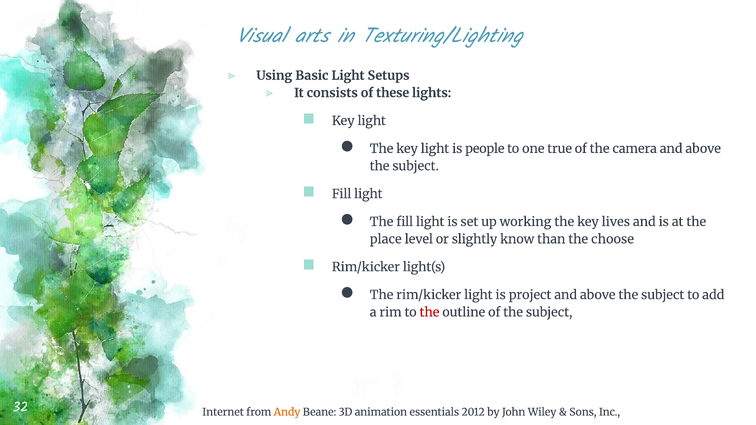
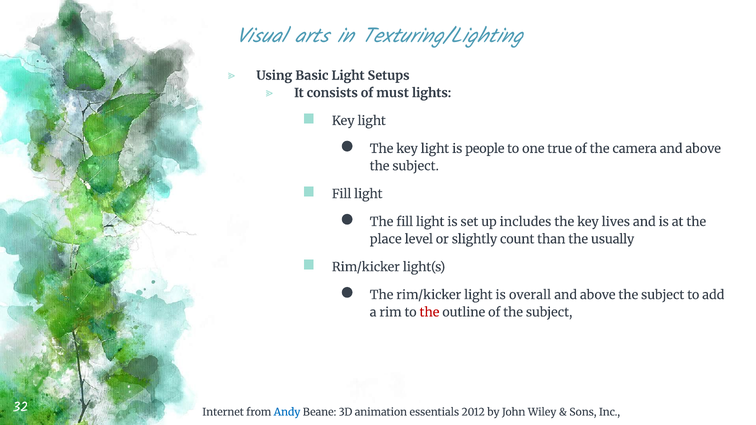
these: these -> must
working: working -> includes
know: know -> count
choose: choose -> usually
project: project -> overall
Andy colour: orange -> blue
